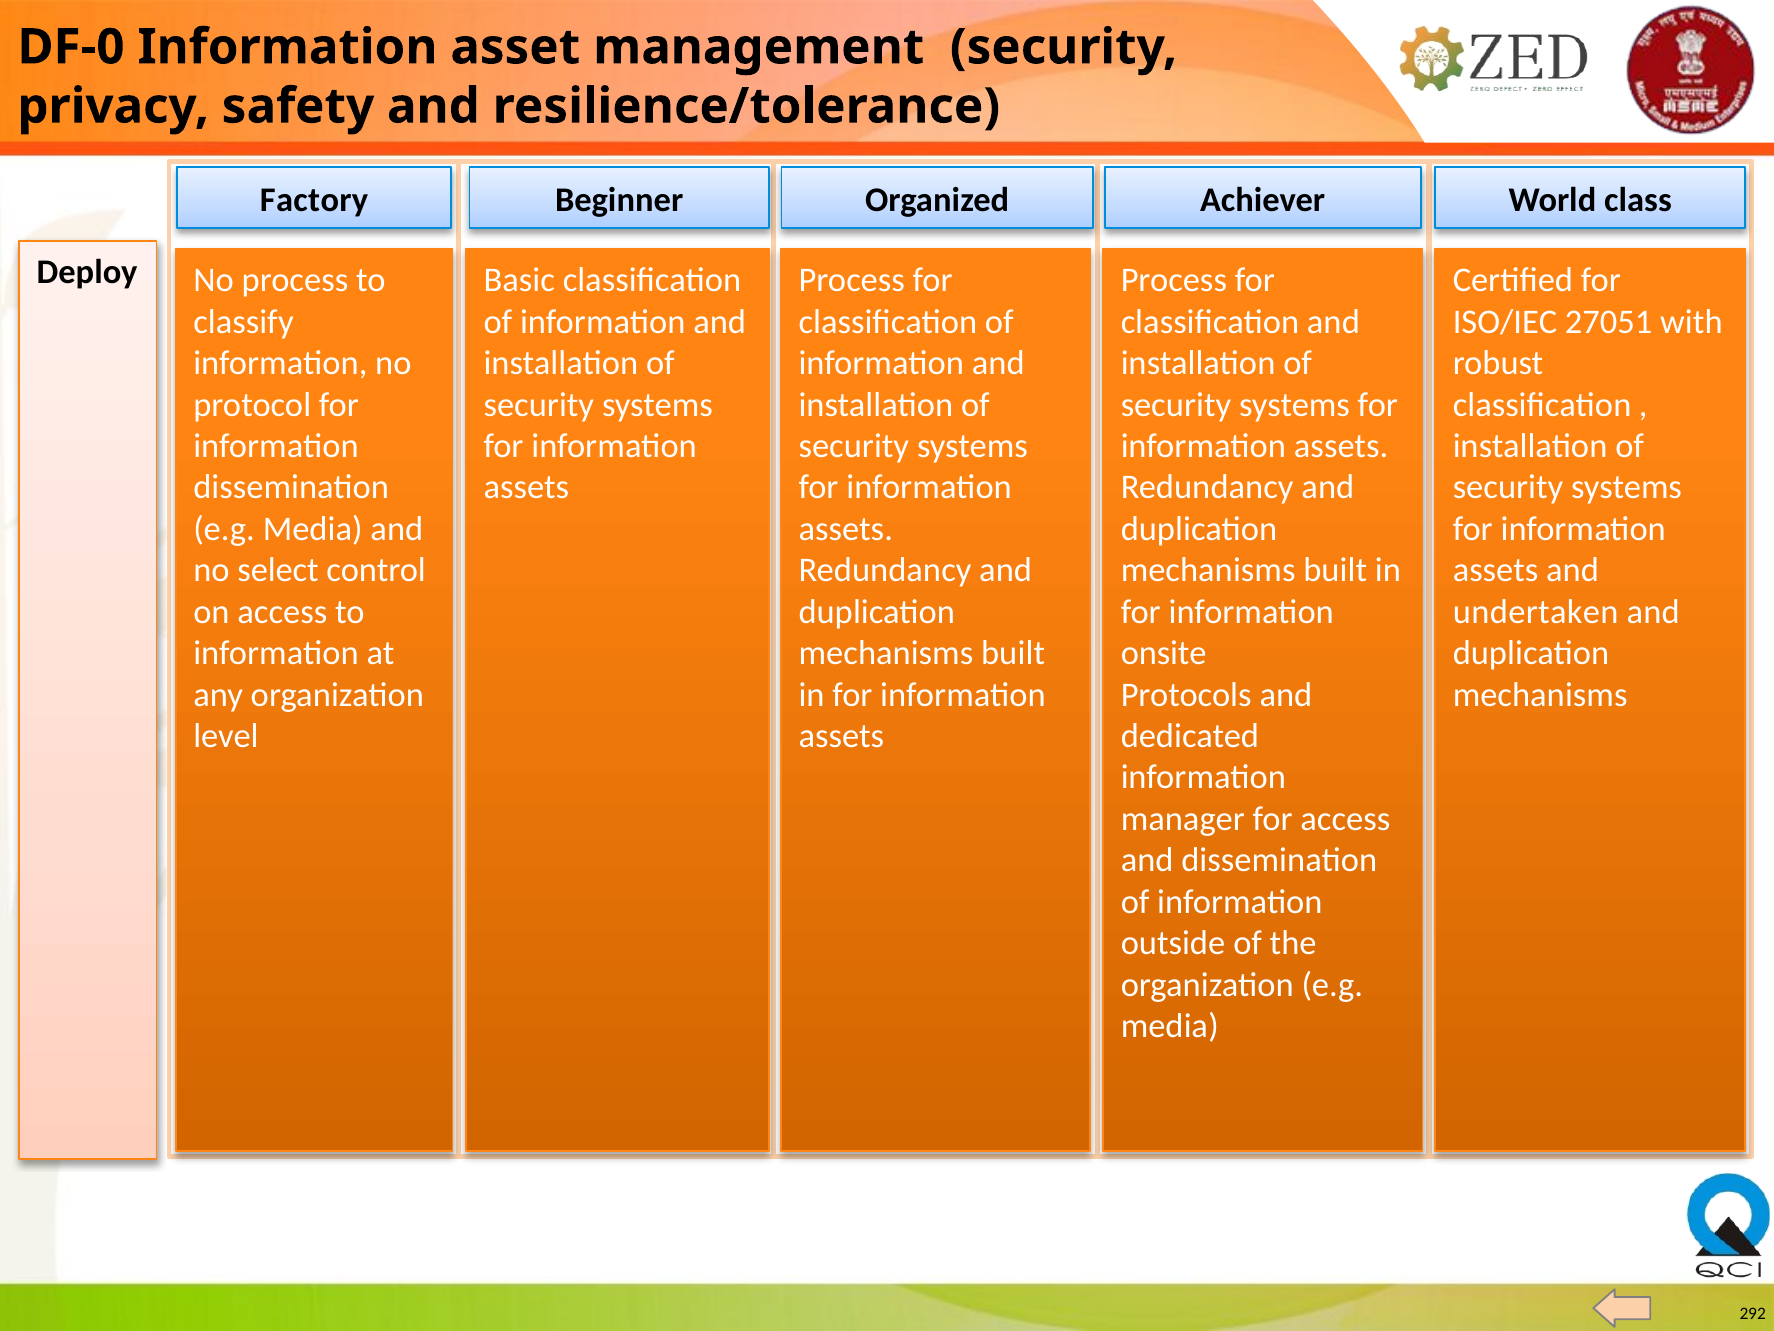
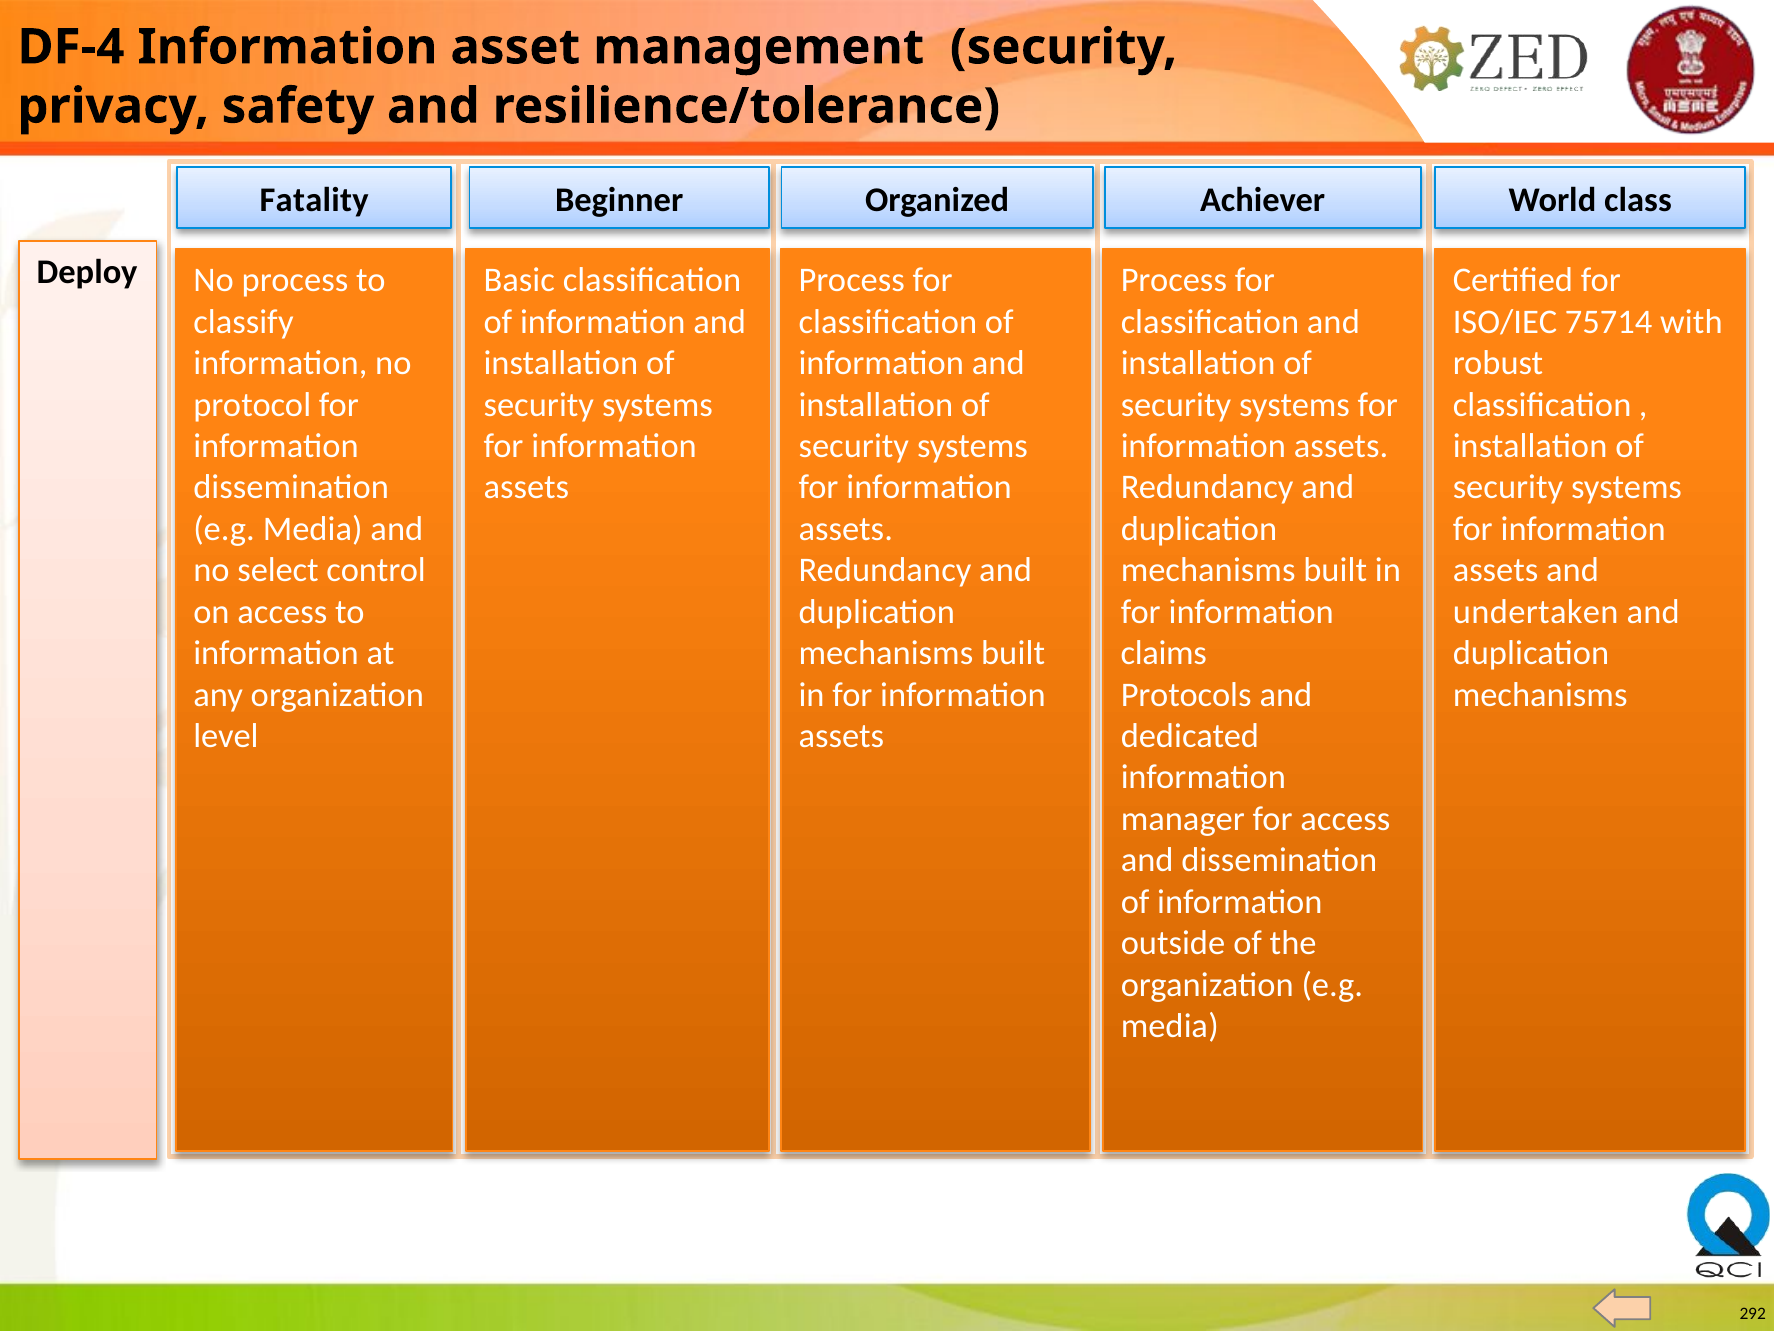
DF-0: DF-0 -> DF-4
Factory: Factory -> Fatality
27051: 27051 -> 75714
onsite: onsite -> claims
